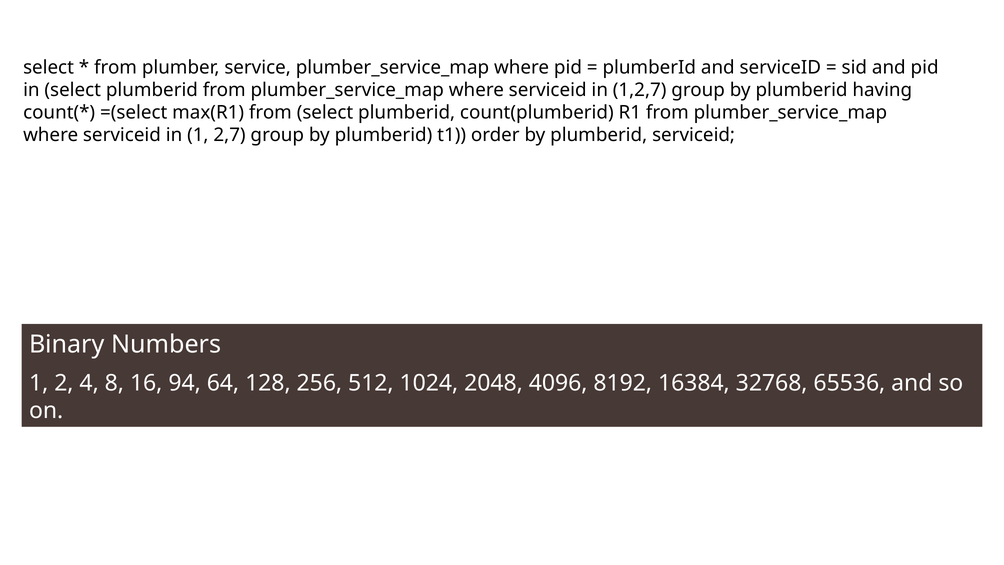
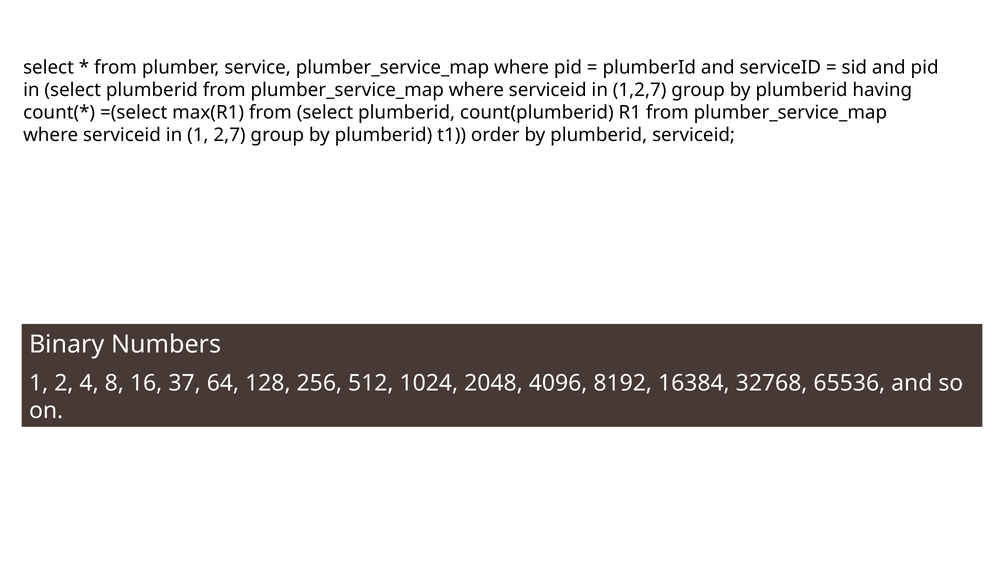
94: 94 -> 37
